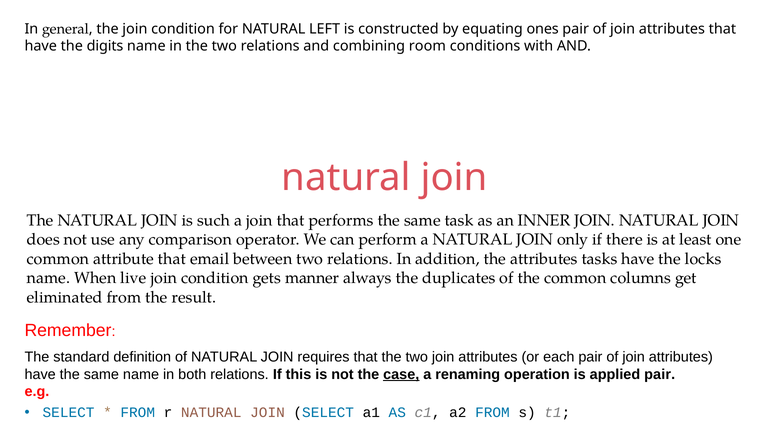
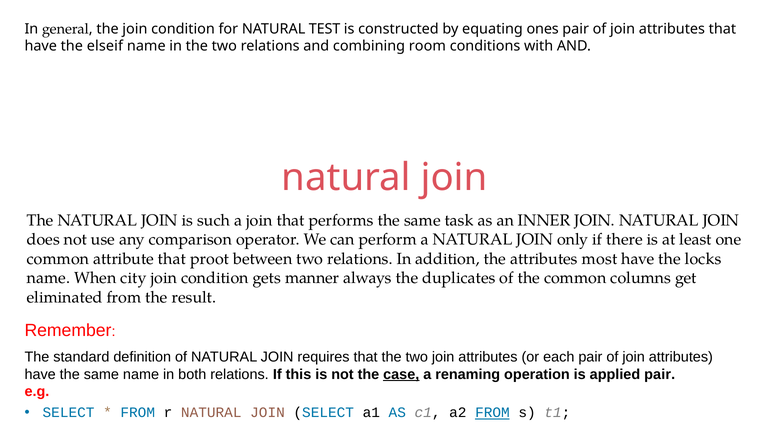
LEFT: LEFT -> TEST
digits: digits -> elseif
email: email -> proot
tasks: tasks -> most
live: live -> city
FROM at (492, 413) underline: none -> present
